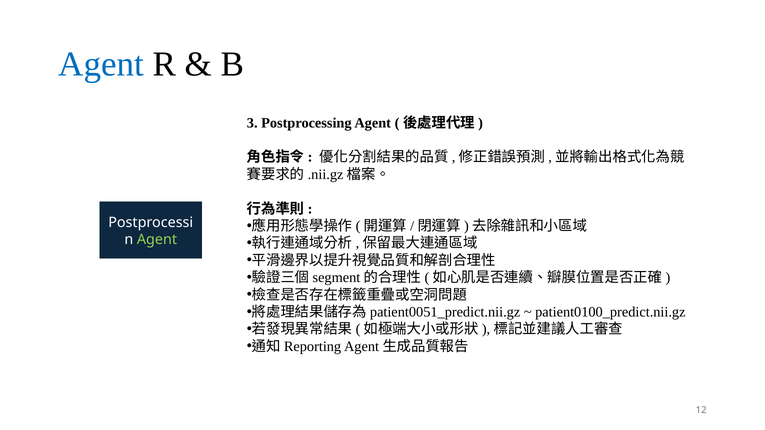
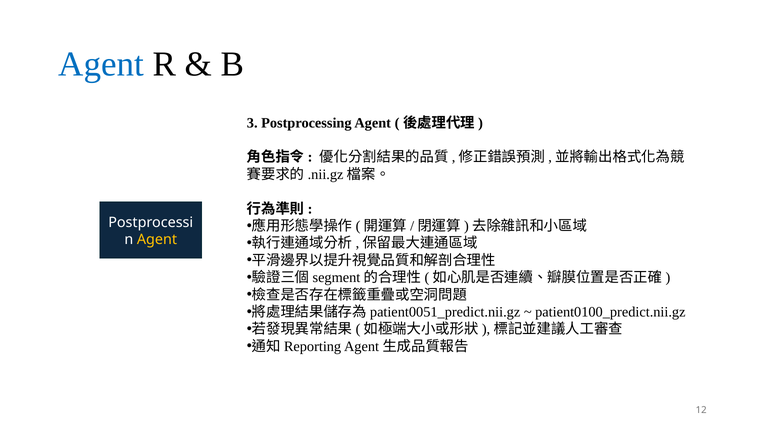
Agent at (157, 240) colour: light green -> yellow
